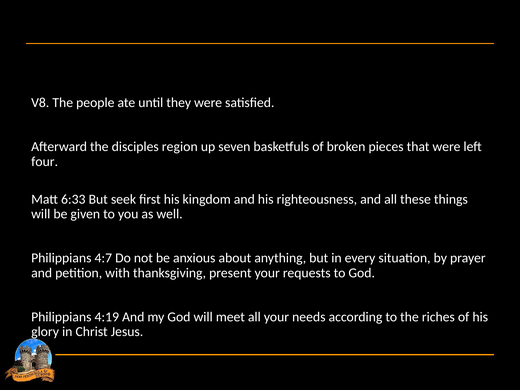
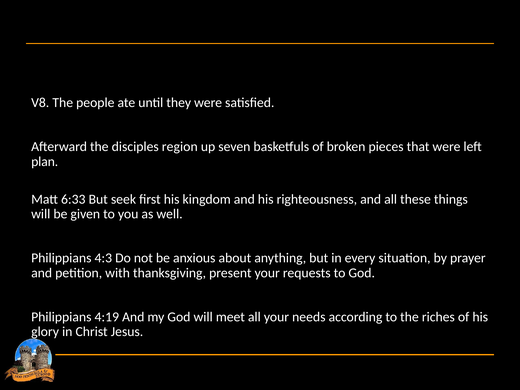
four: four -> plan
4:7: 4:7 -> 4:3
